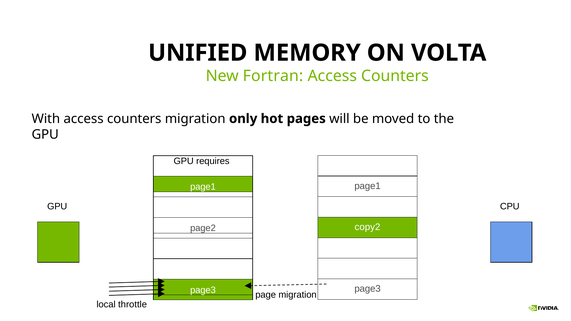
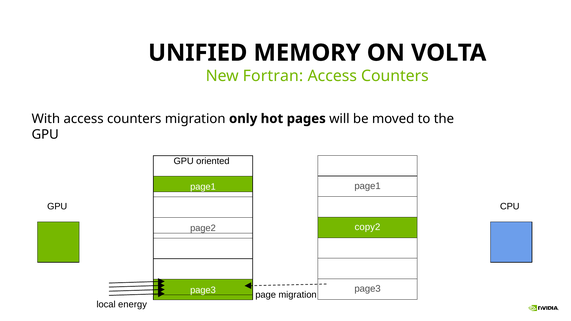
requires: requires -> oriented
throttle: throttle -> energy
